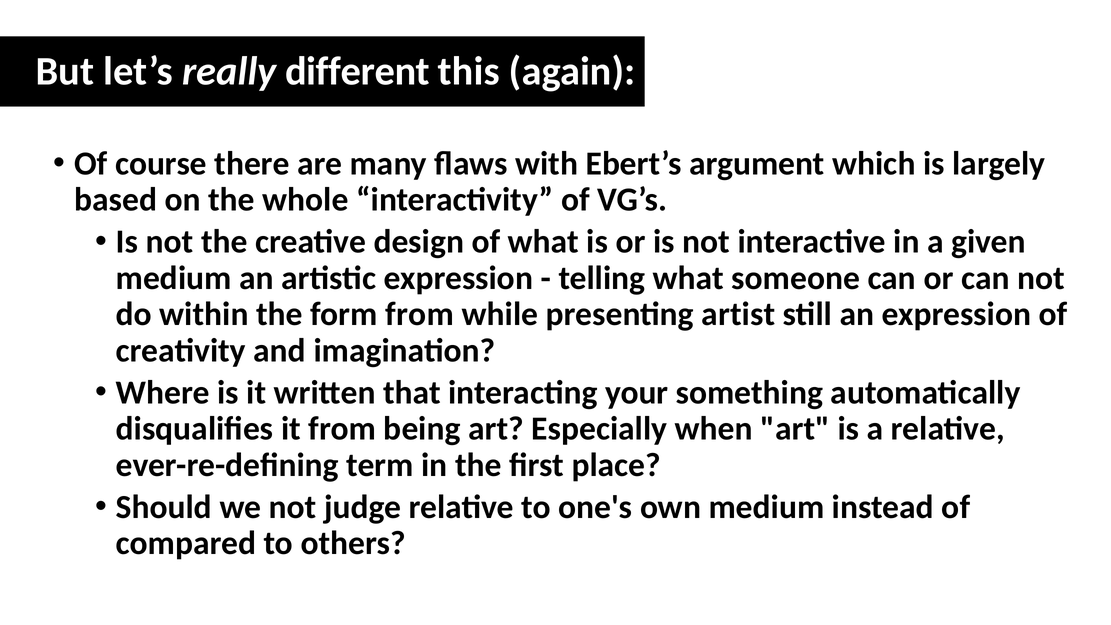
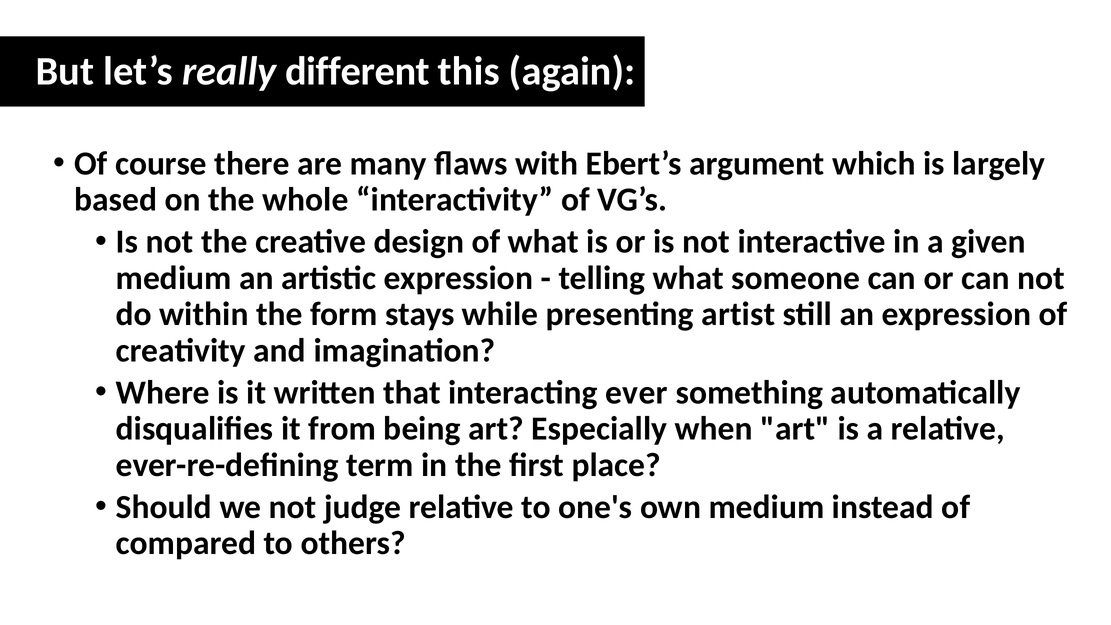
form from: from -> stays
your: your -> ever
